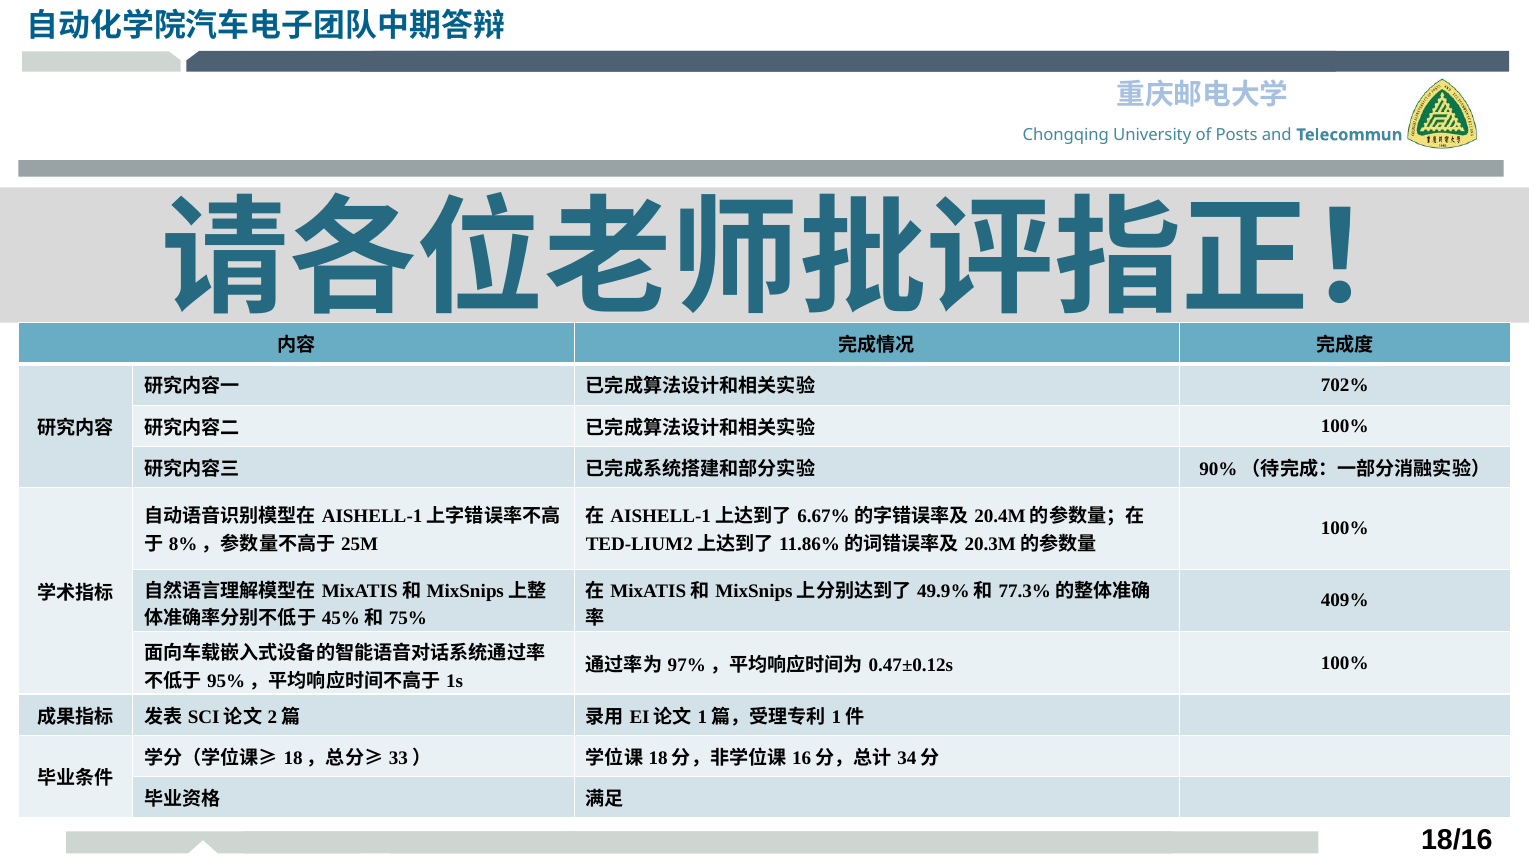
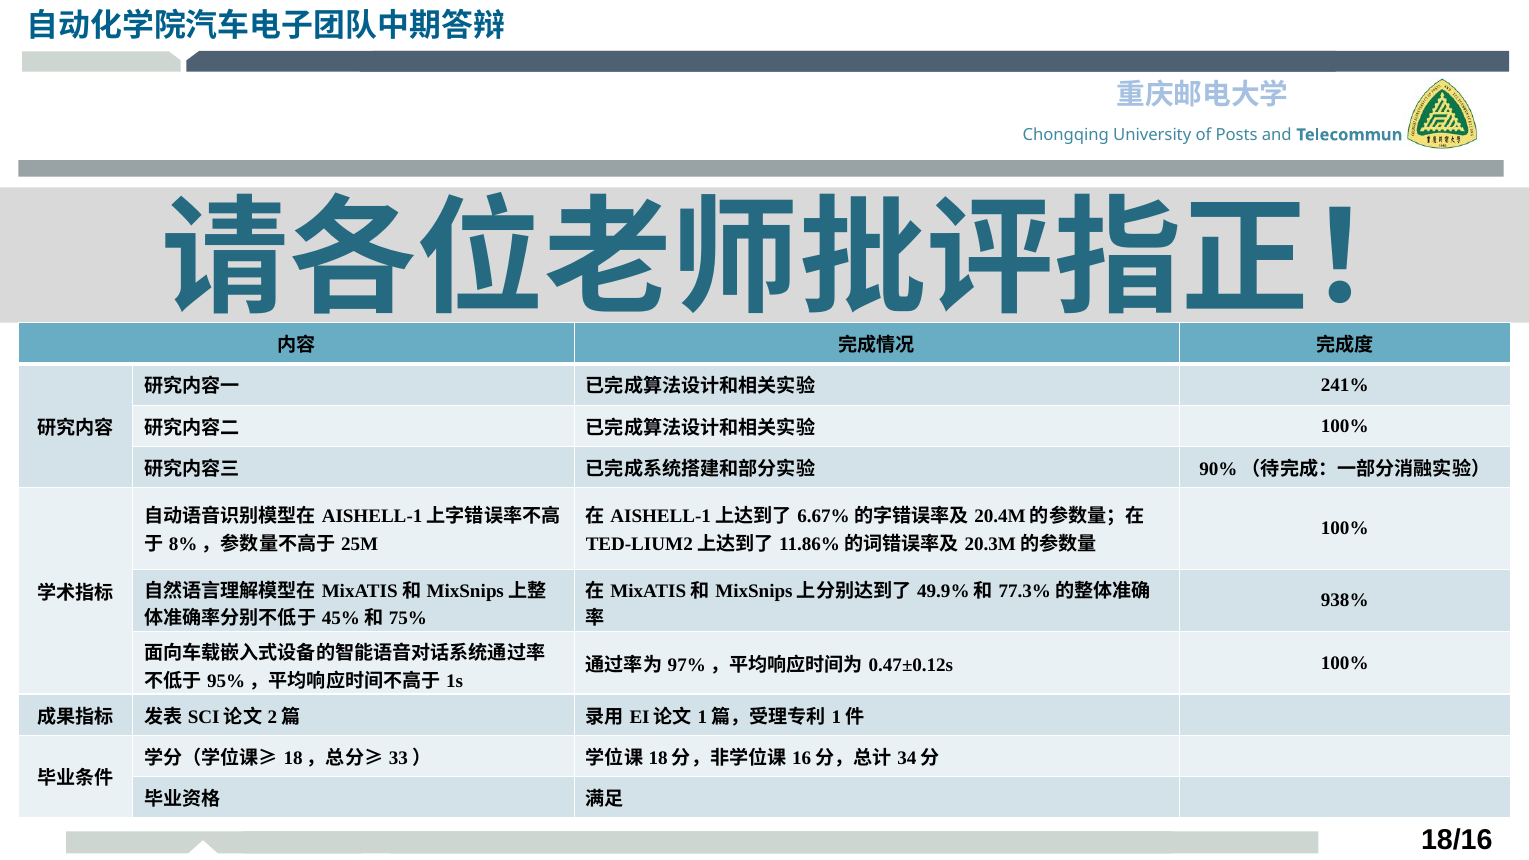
702%: 702% -> 241%
409%: 409% -> 938%
